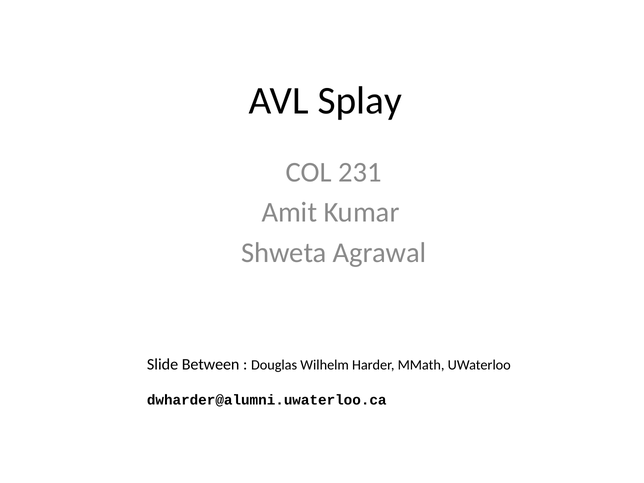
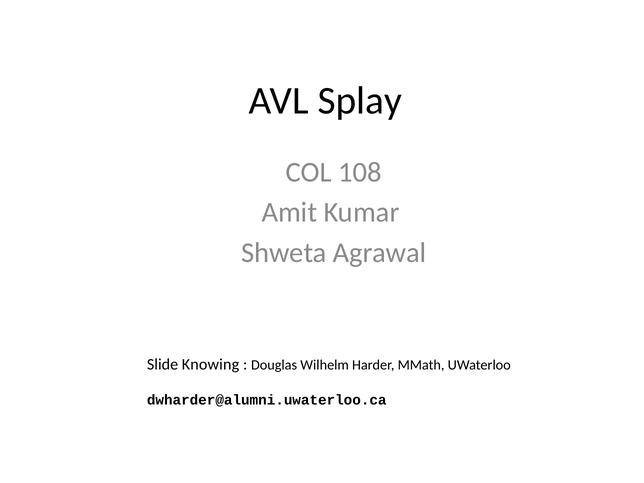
231: 231 -> 108
Between: Between -> Knowing
